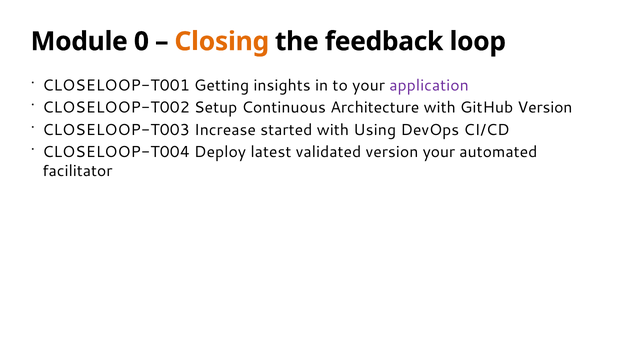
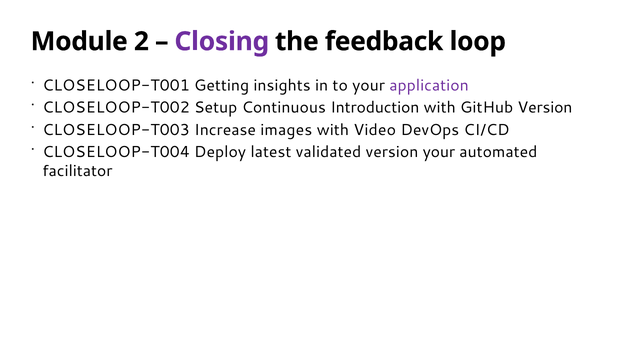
0: 0 -> 2
Closing colour: orange -> purple
Architecture: Architecture -> Introduction
started: started -> images
Using: Using -> Video
